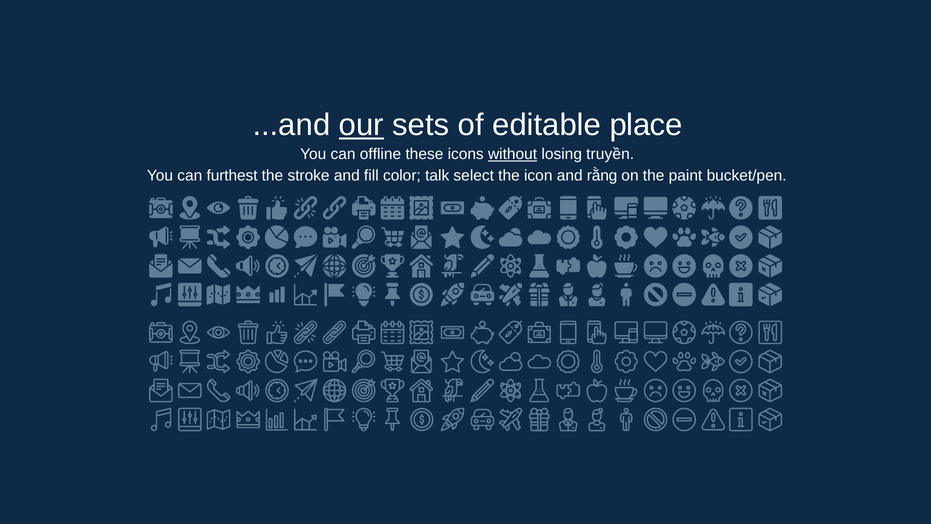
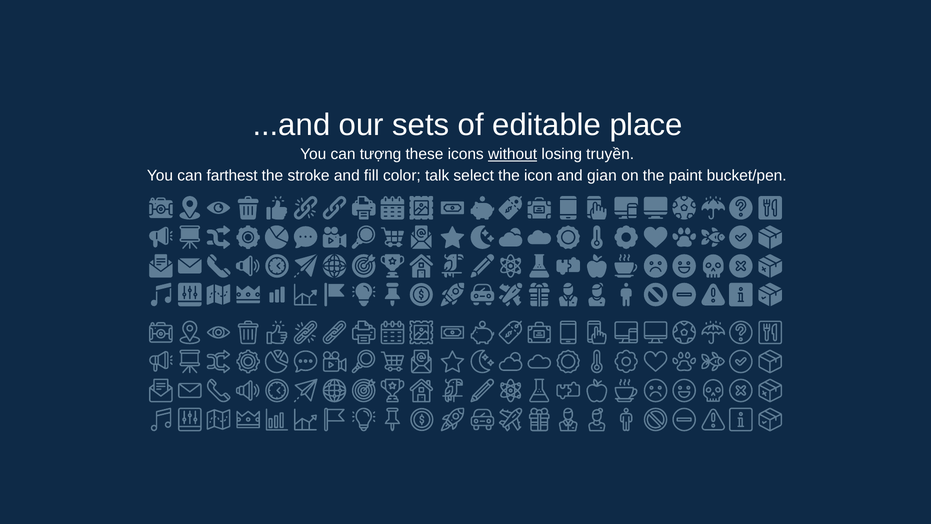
our underline: present -> none
offline: offline -> tượng
furthest: furthest -> farthest
rằng: rằng -> gian
